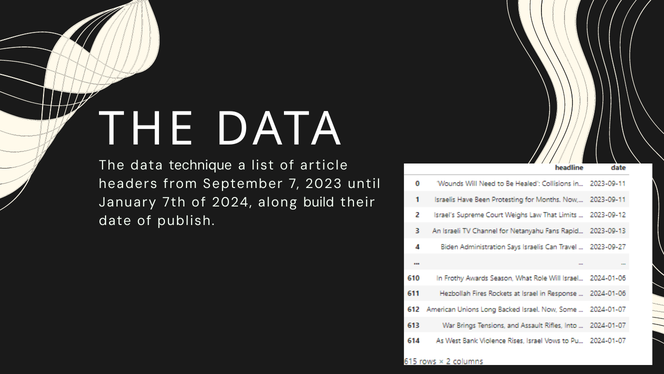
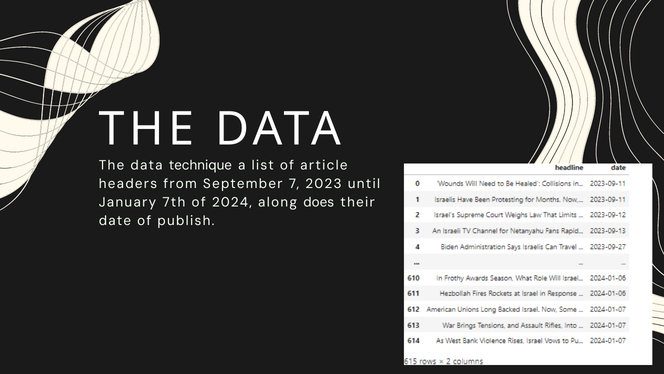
build: build -> does
